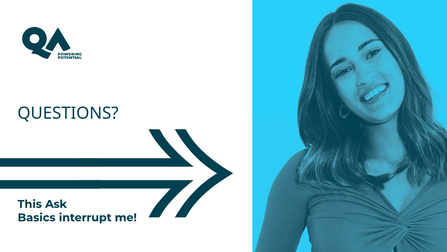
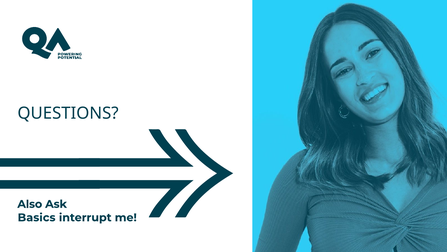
This: This -> Also
